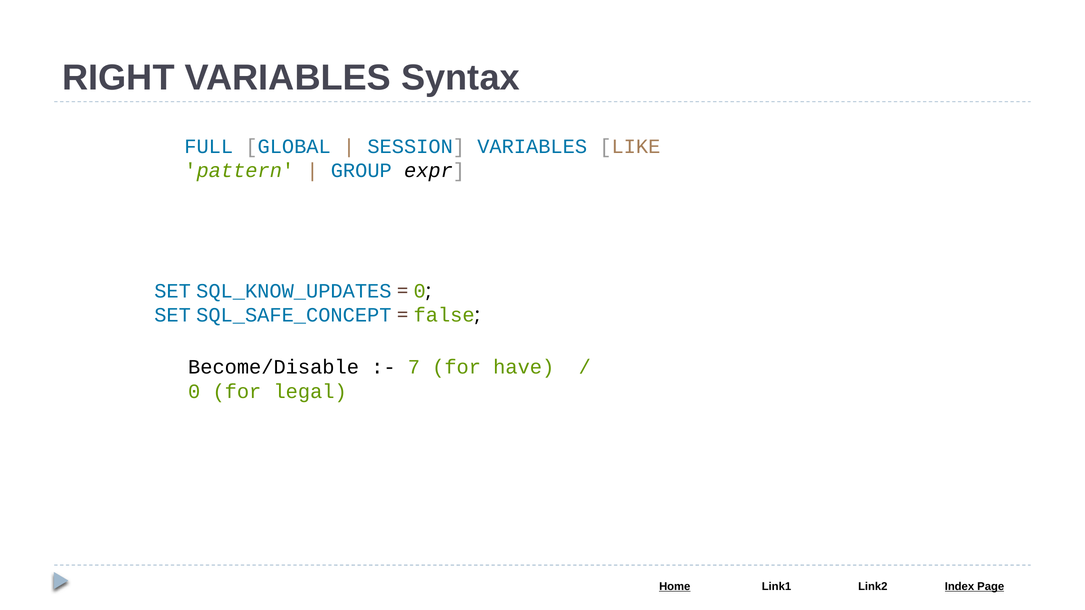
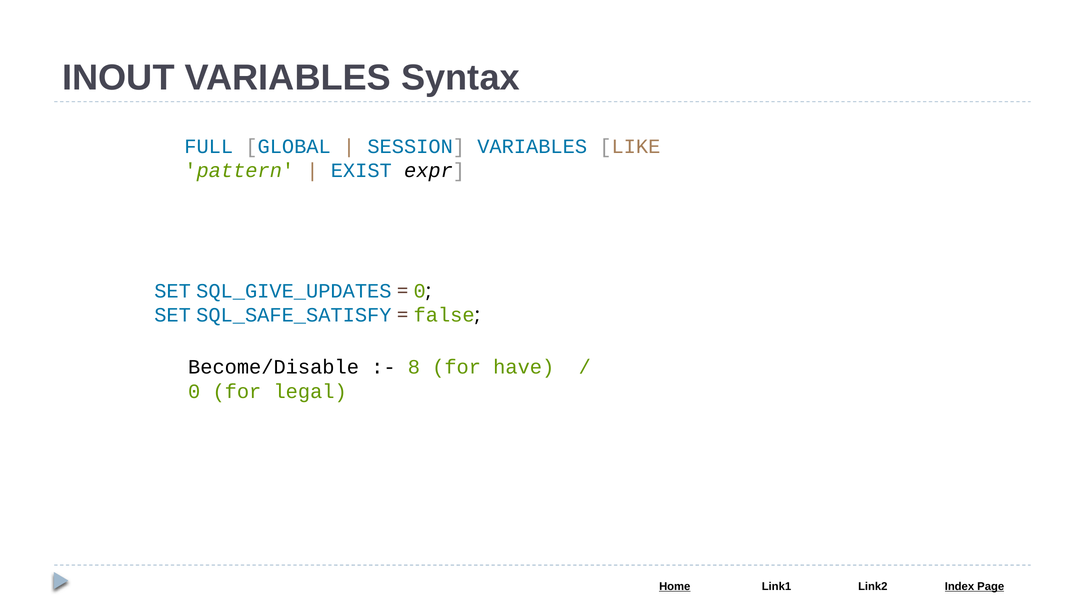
RIGHT: RIGHT -> INOUT
GROUP: GROUP -> EXIST
SQL_KNOW_UPDATES: SQL_KNOW_UPDATES -> SQL_GIVE_UPDATES
SQL_SAFE_CONCEPT: SQL_SAFE_CONCEPT -> SQL_SAFE_SATISFY
7: 7 -> 8
